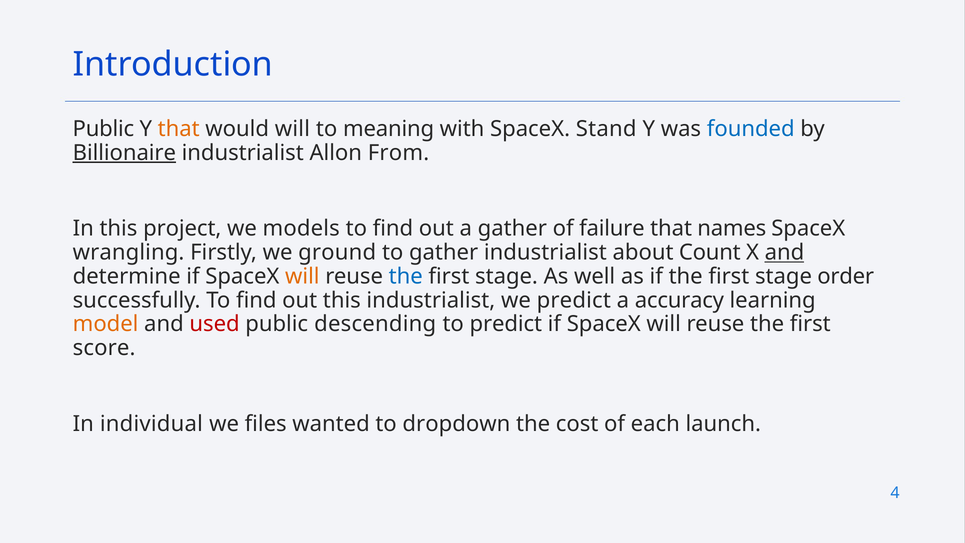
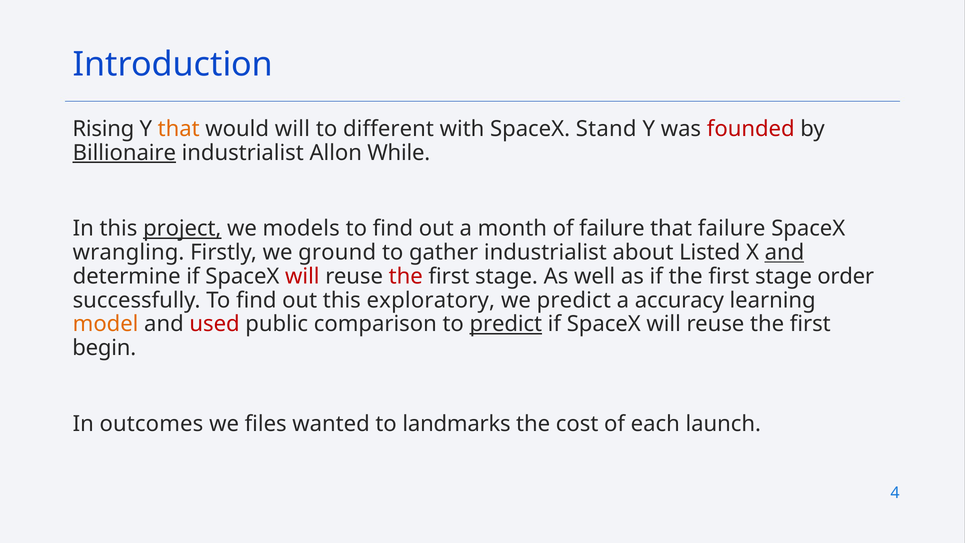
Public at (103, 129): Public -> Rising
meaning: meaning -> different
founded colour: blue -> red
From: From -> While
project underline: none -> present
a gather: gather -> month
that names: names -> failure
Count: Count -> Listed
will at (302, 276) colour: orange -> red
the at (406, 276) colour: blue -> red
this industrialist: industrialist -> exploratory
descending: descending -> comparison
predict at (506, 324) underline: none -> present
score: score -> begin
individual: individual -> outcomes
dropdown: dropdown -> landmarks
